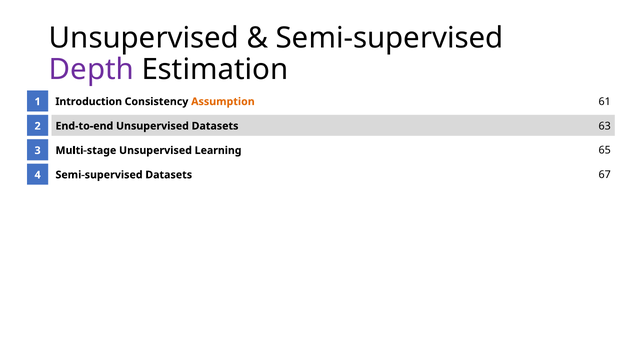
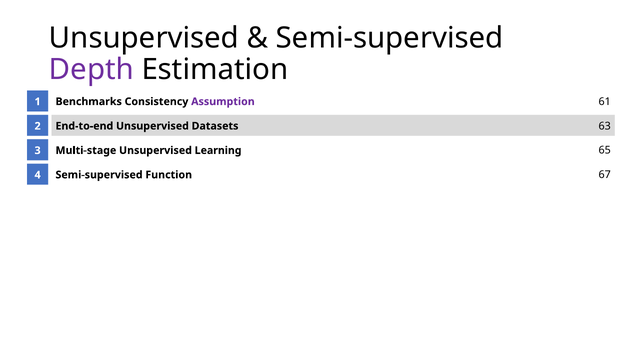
Introduction: Introduction -> Benchmarks
Assumption colour: orange -> purple
Semi-supervised Datasets: Datasets -> Function
